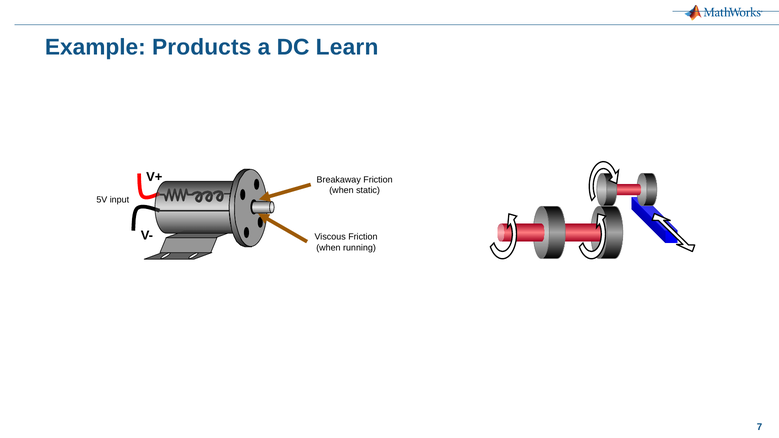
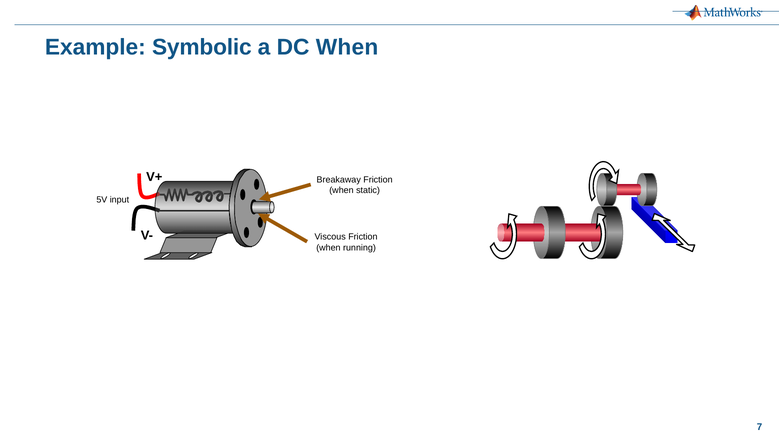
Products: Products -> Symbolic
DC Learn: Learn -> When
